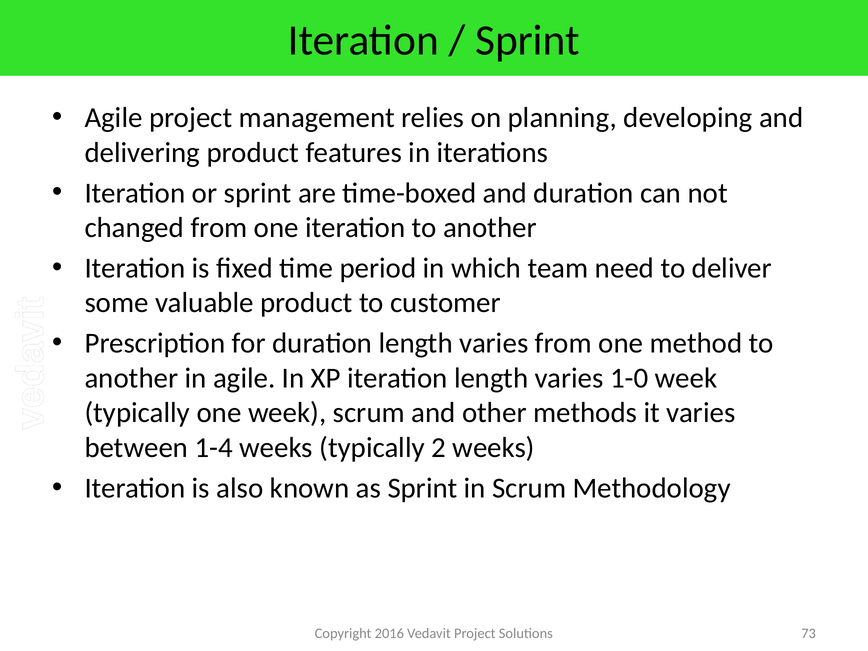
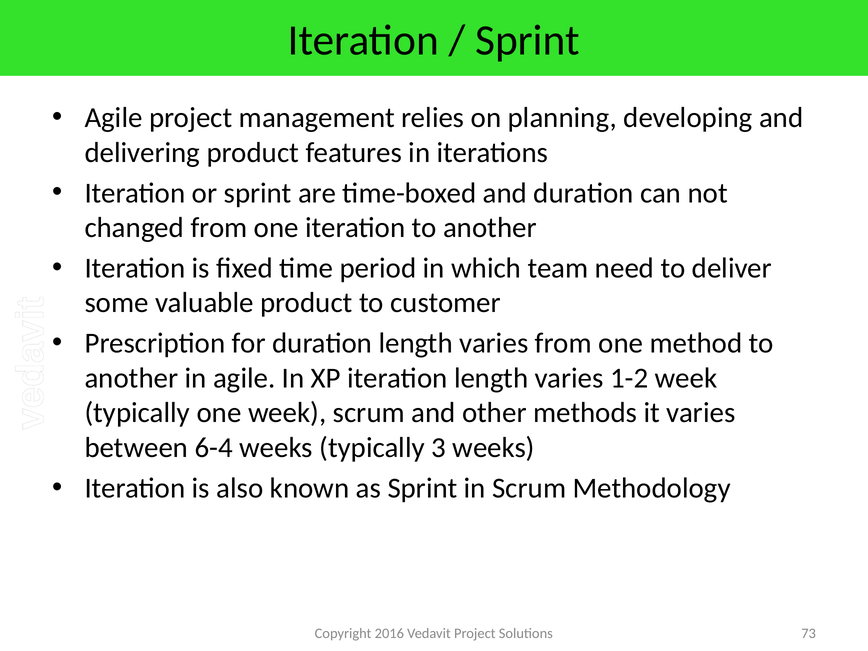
1-0: 1-0 -> 1-2
1-4: 1-4 -> 6-4
2: 2 -> 3
